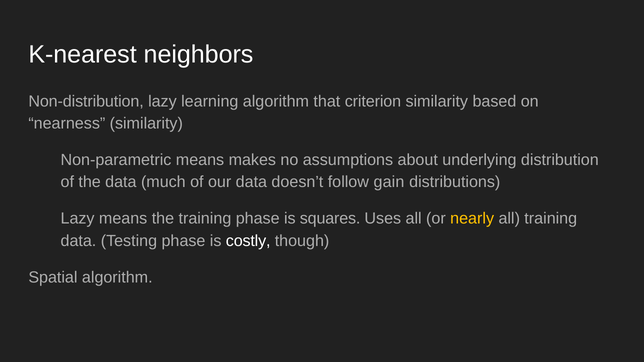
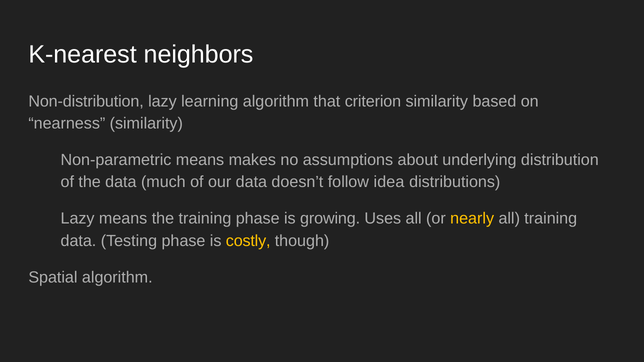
gain: gain -> idea
squares: squares -> growing
costly colour: white -> yellow
